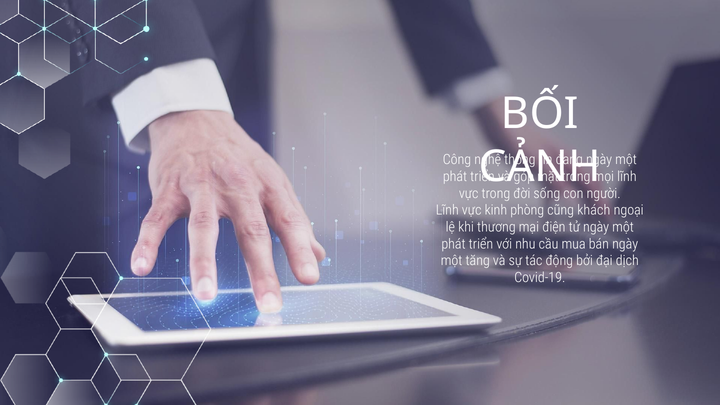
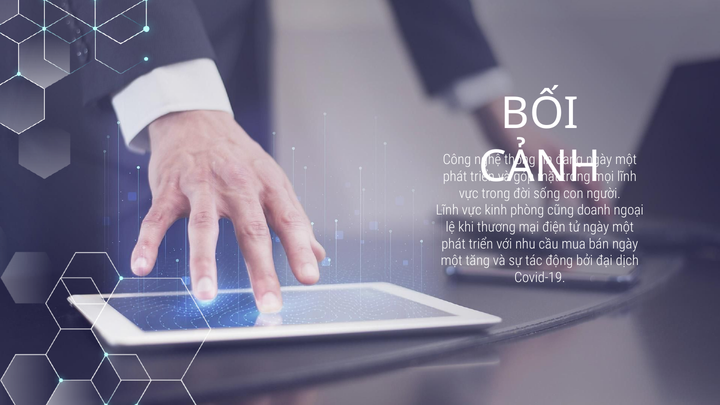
khách: khách -> doanh
